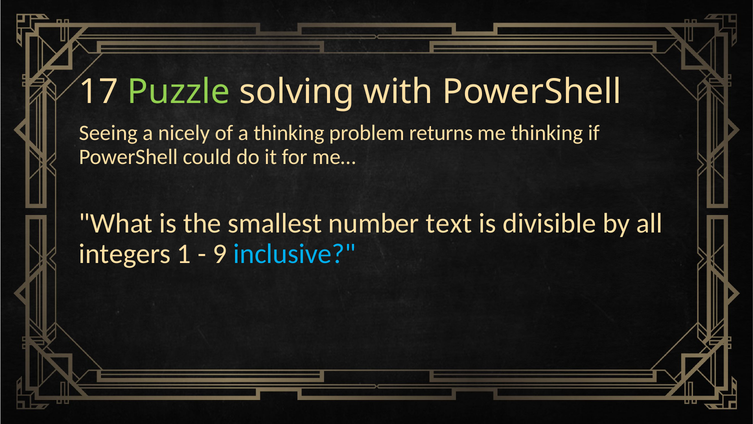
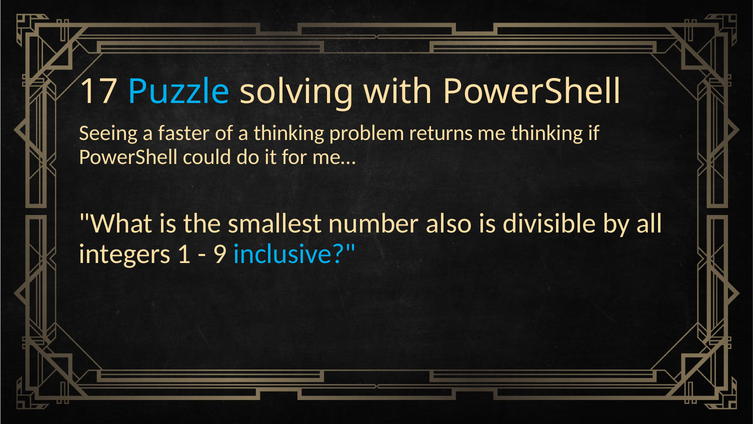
Puzzle colour: light green -> light blue
nicely: nicely -> faster
text: text -> also
